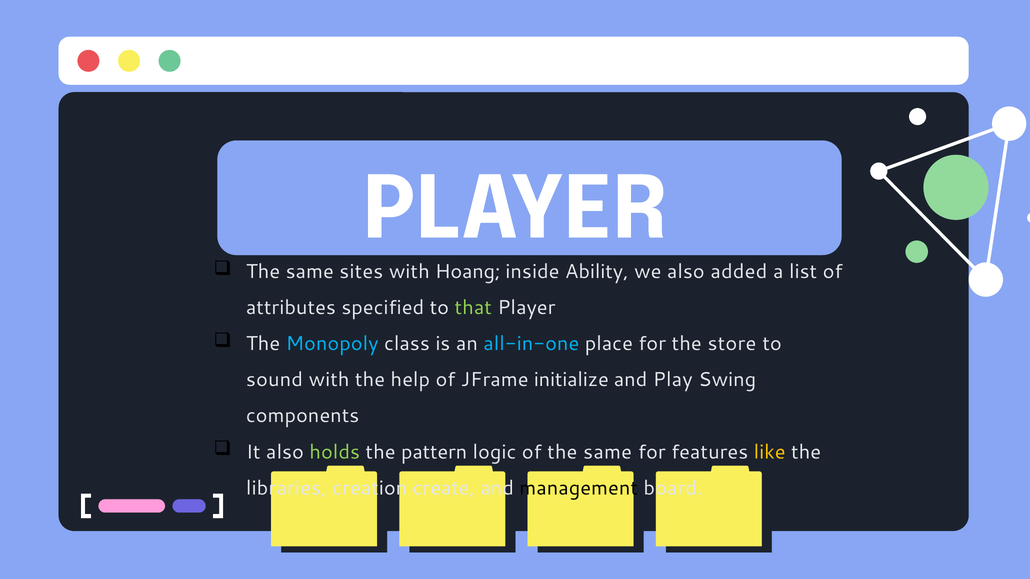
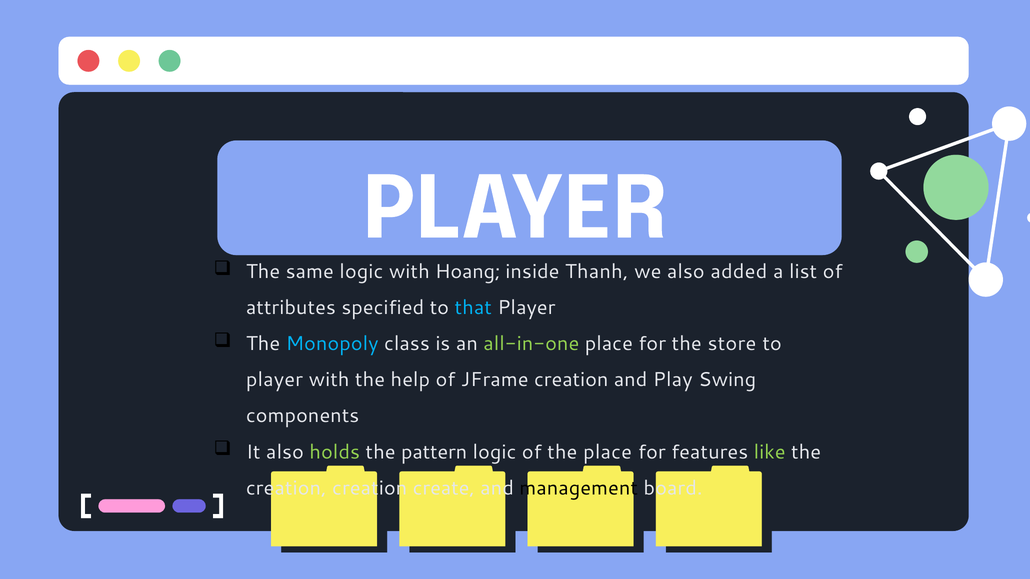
same sites: sites -> logic
Ability: Ability -> Thanh
that colour: light green -> light blue
all-in-one colour: light blue -> light green
sound at (274, 380): sound -> player
JFrame initialize: initialize -> creation
of the same: same -> place
like colour: yellow -> light green
libraries at (286, 488): libraries -> creation
